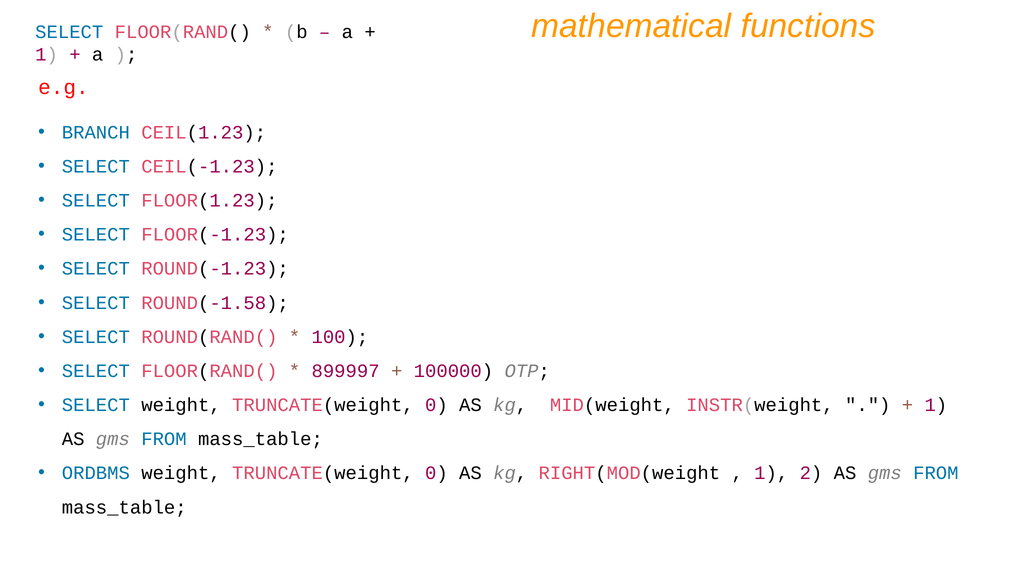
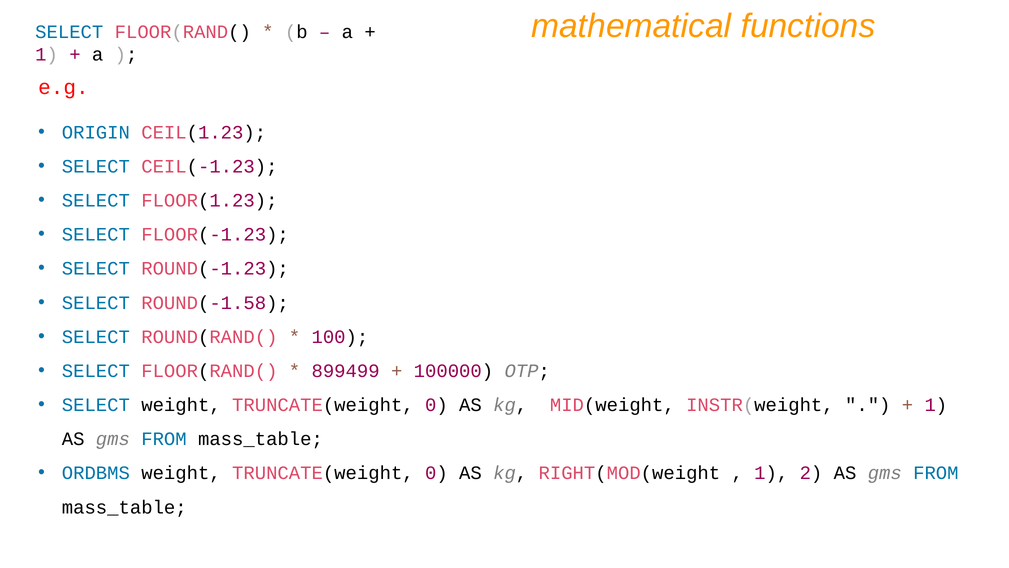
BRANCH: BRANCH -> ORIGIN
899997: 899997 -> 899499
